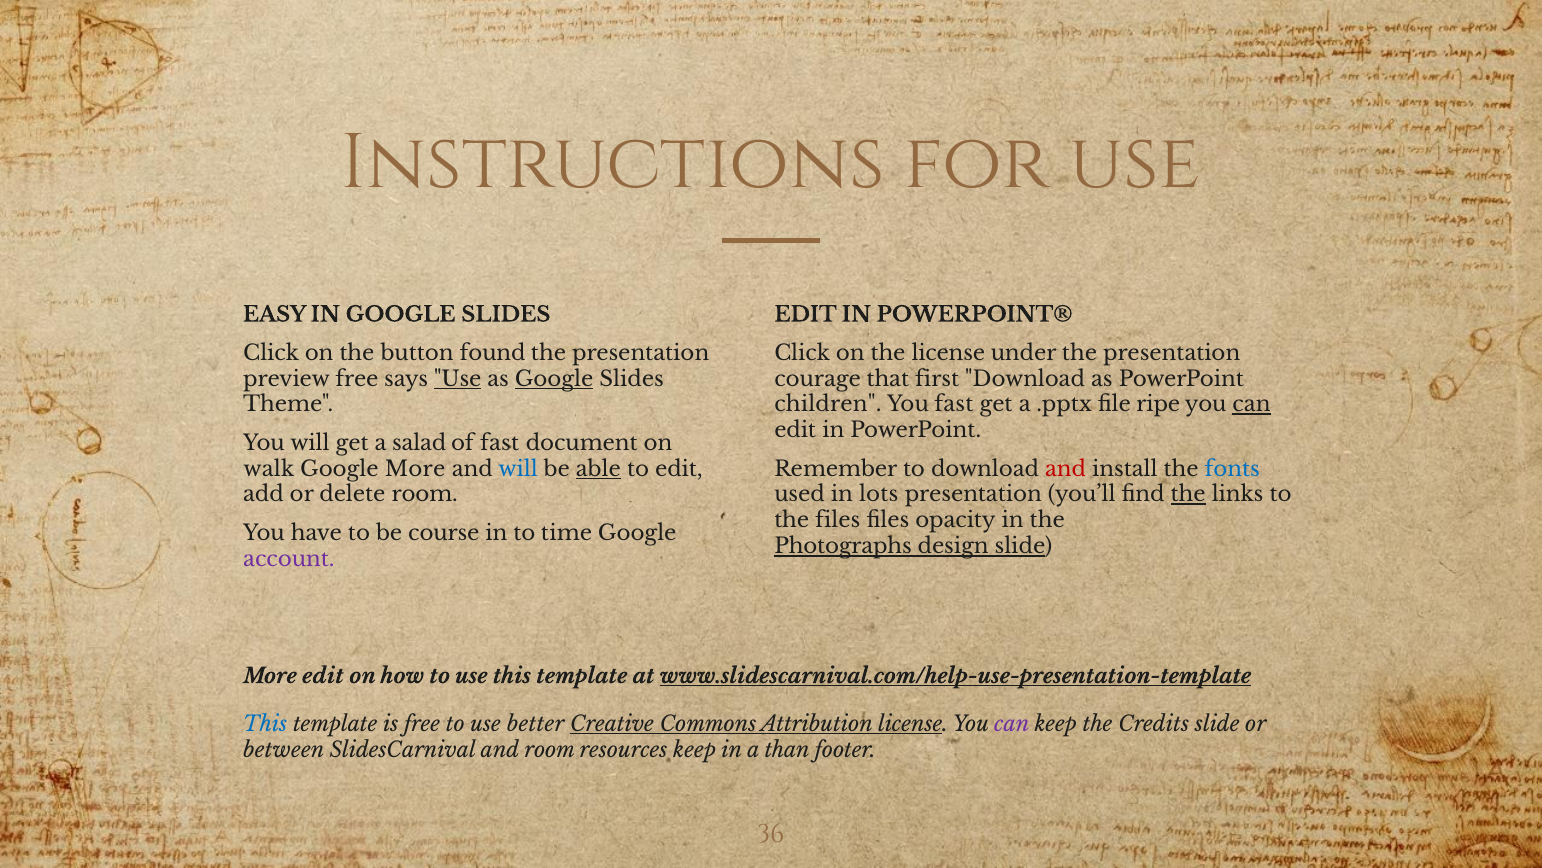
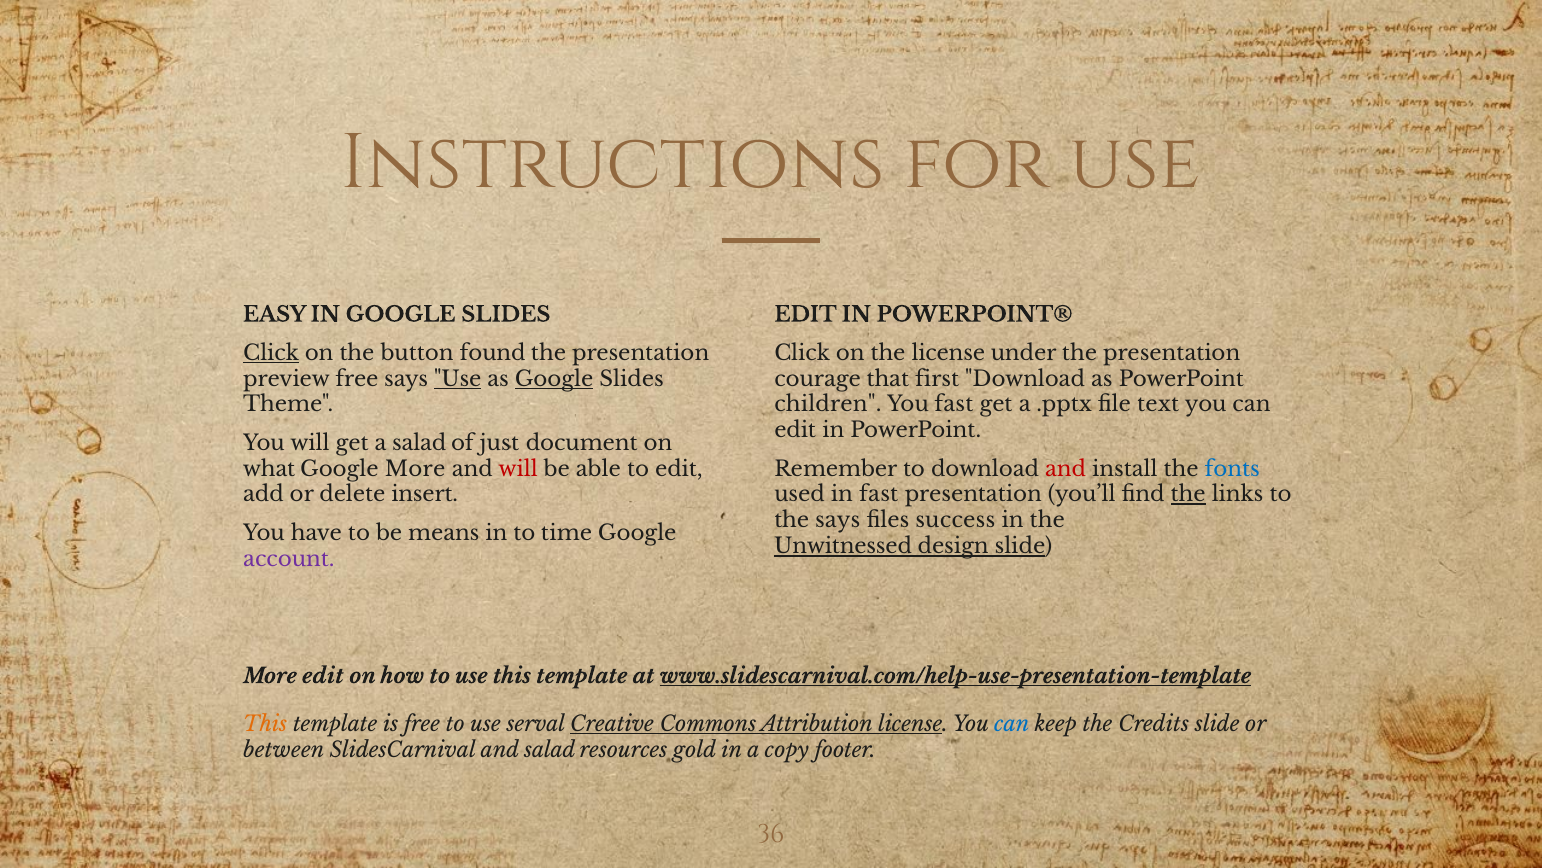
Click at (271, 353) underline: none -> present
ripe: ripe -> text
can at (1252, 404) underline: present -> none
of fast: fast -> just
walk: walk -> what
will at (518, 469) colour: blue -> red
able underline: present -> none
delete room: room -> insert
in lots: lots -> fast
the files: files -> says
opacity: opacity -> success
course: course -> means
Photographs: Photographs -> Unwitnessed
This at (265, 723) colour: blue -> orange
better: better -> serval
can at (1012, 723) colour: purple -> blue
and room: room -> salad
resources keep: keep -> gold
than: than -> copy
